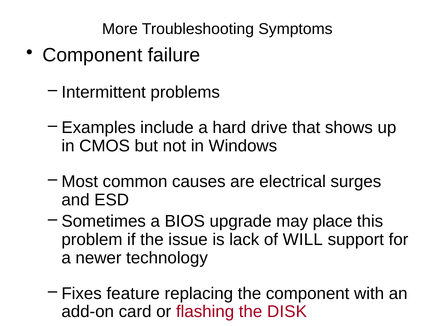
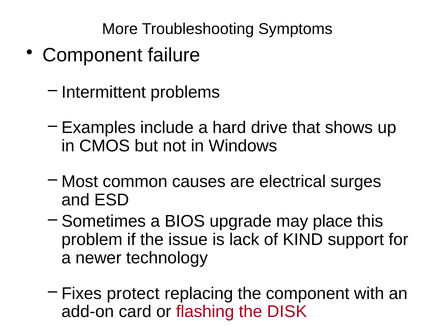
WILL: WILL -> KIND
feature: feature -> protect
